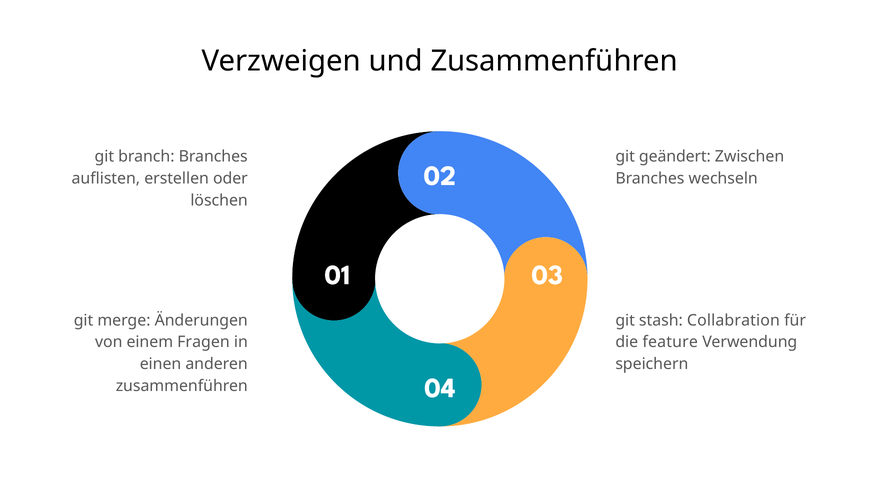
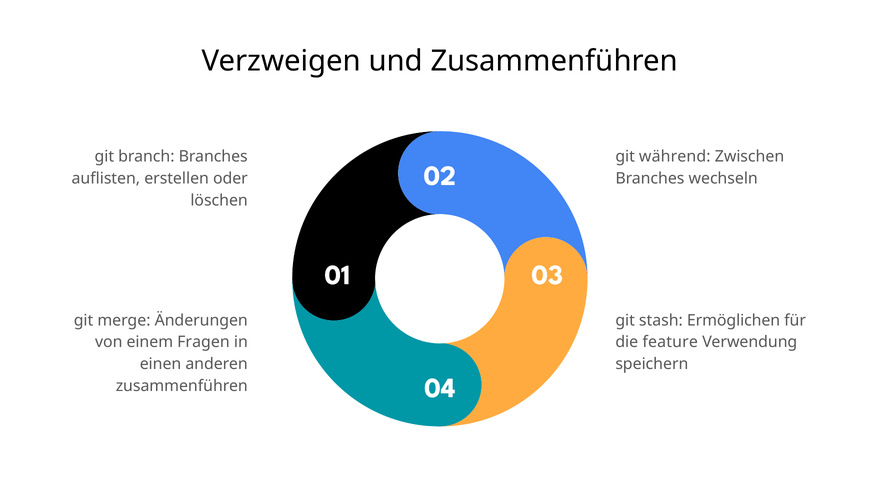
geändert: geändert -> während
Collabration: Collabration -> Ermöglichen
